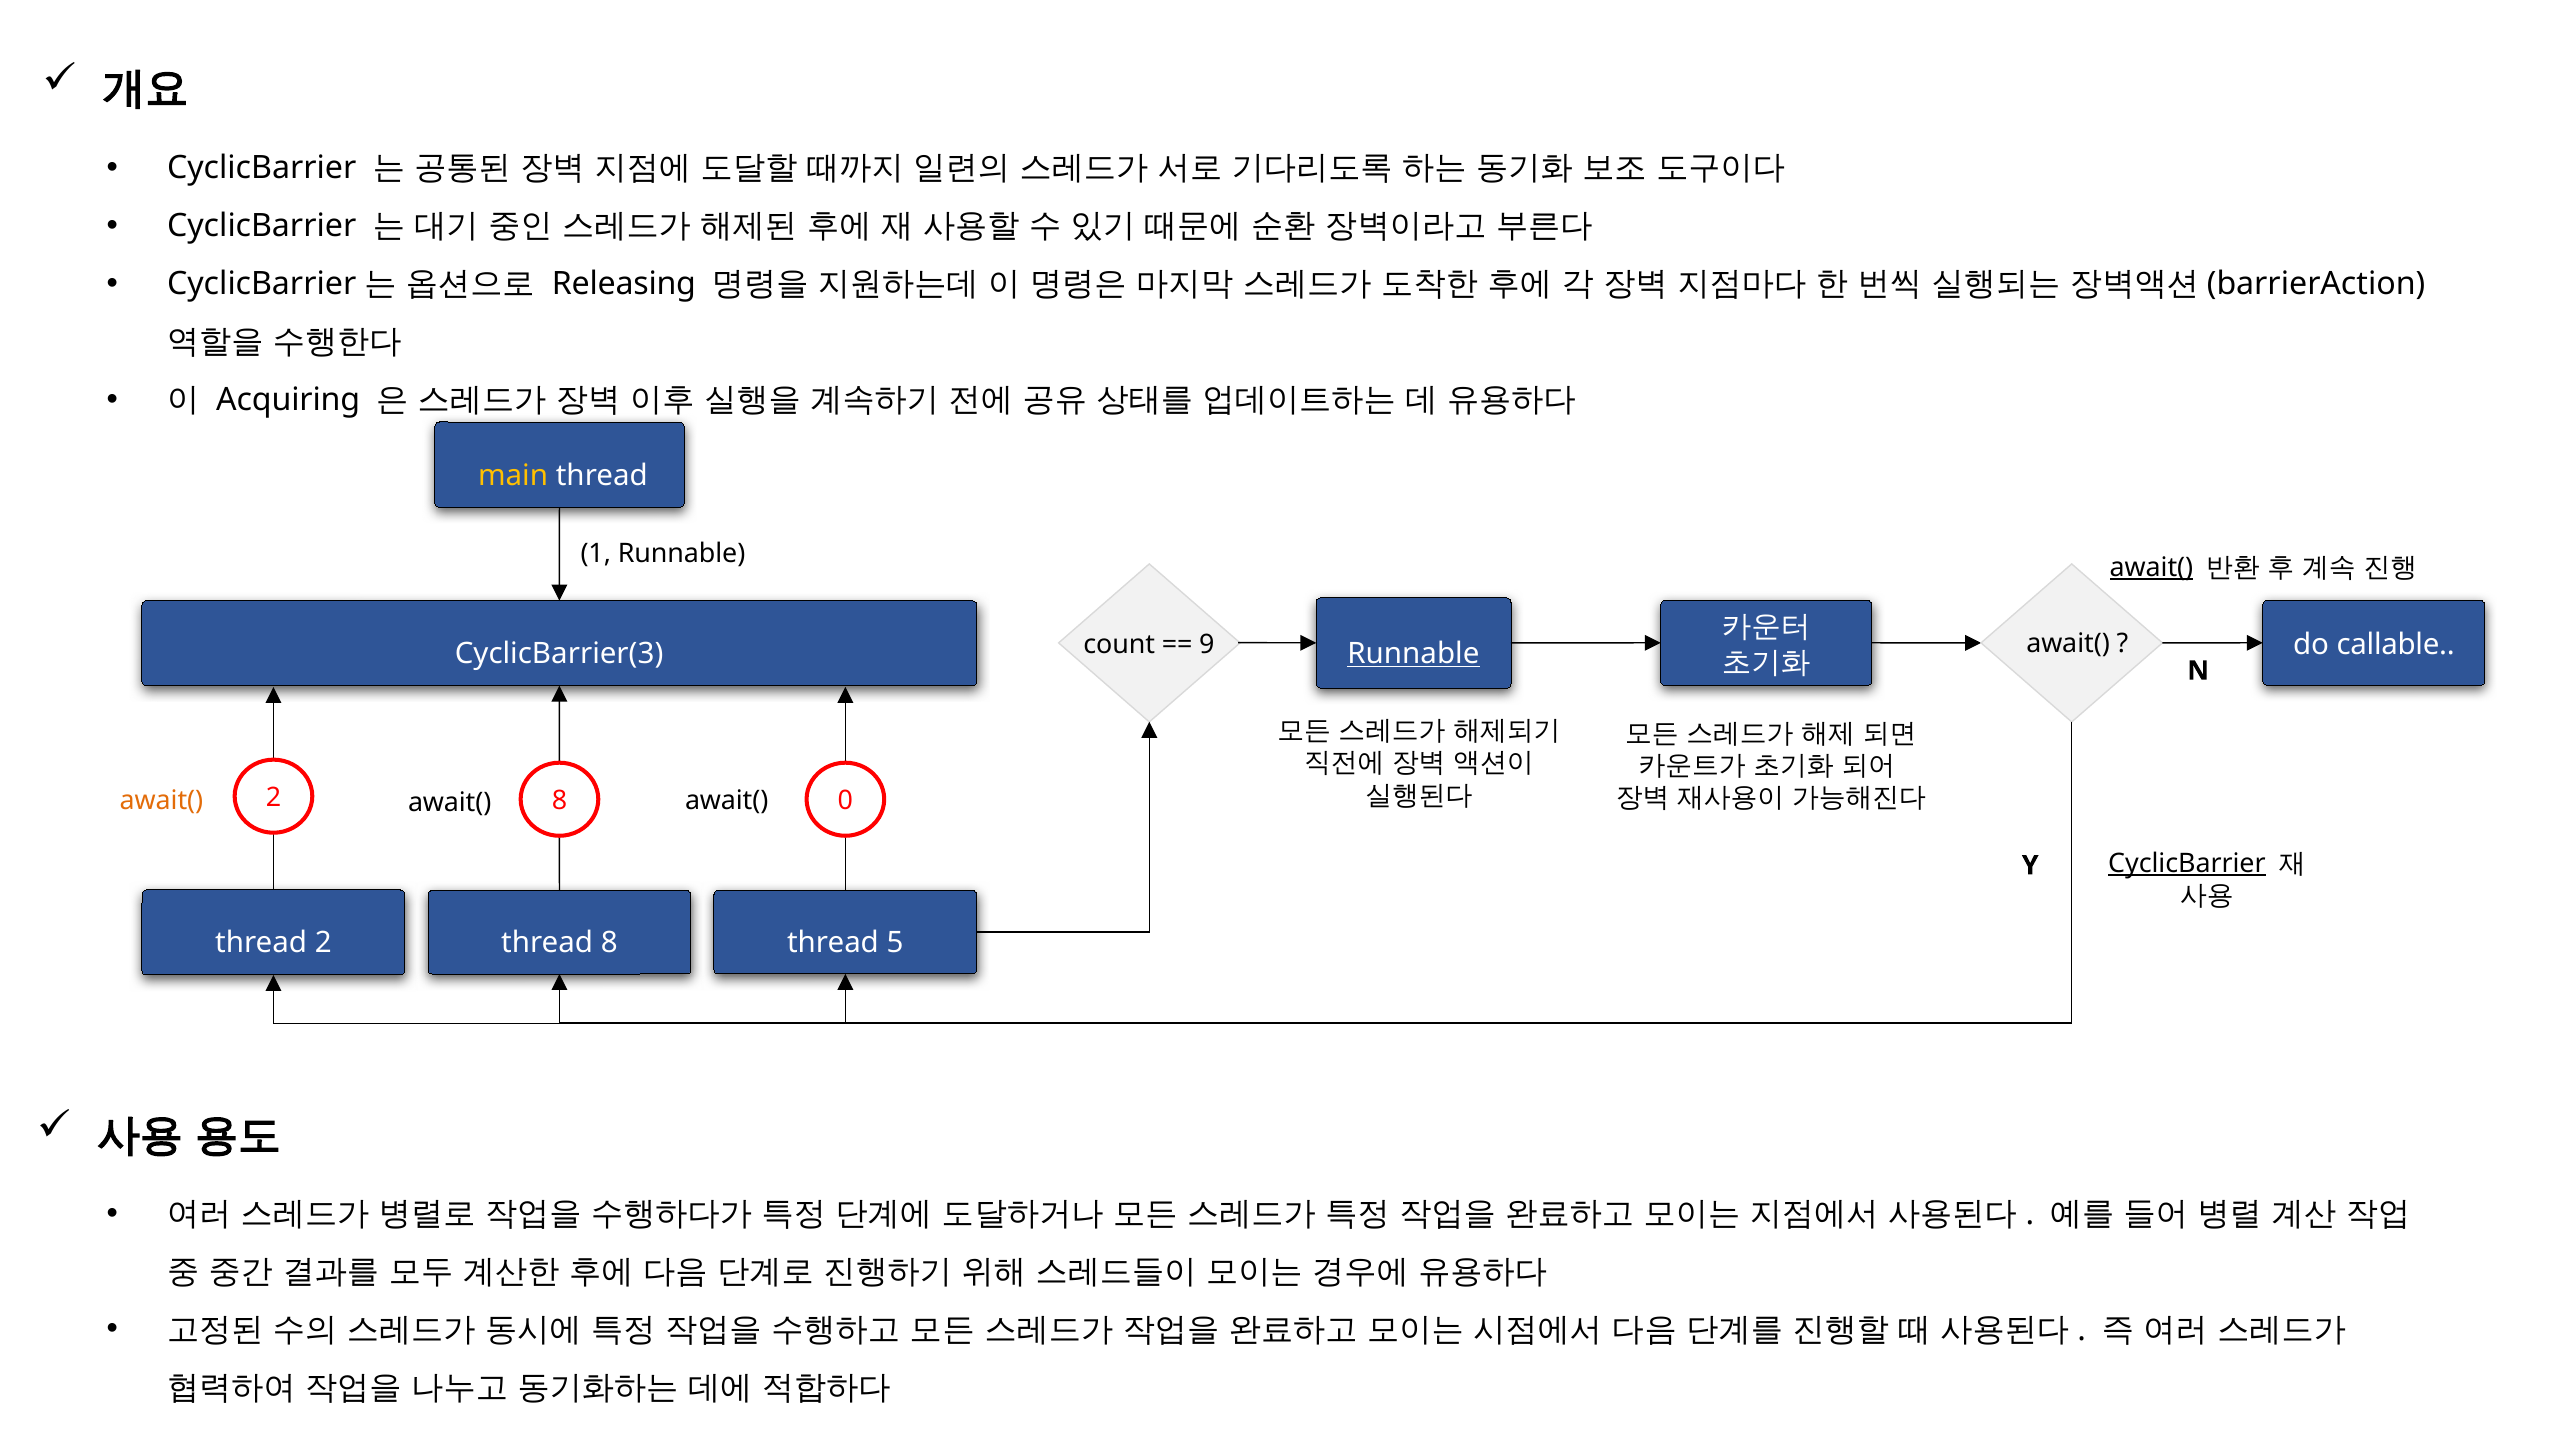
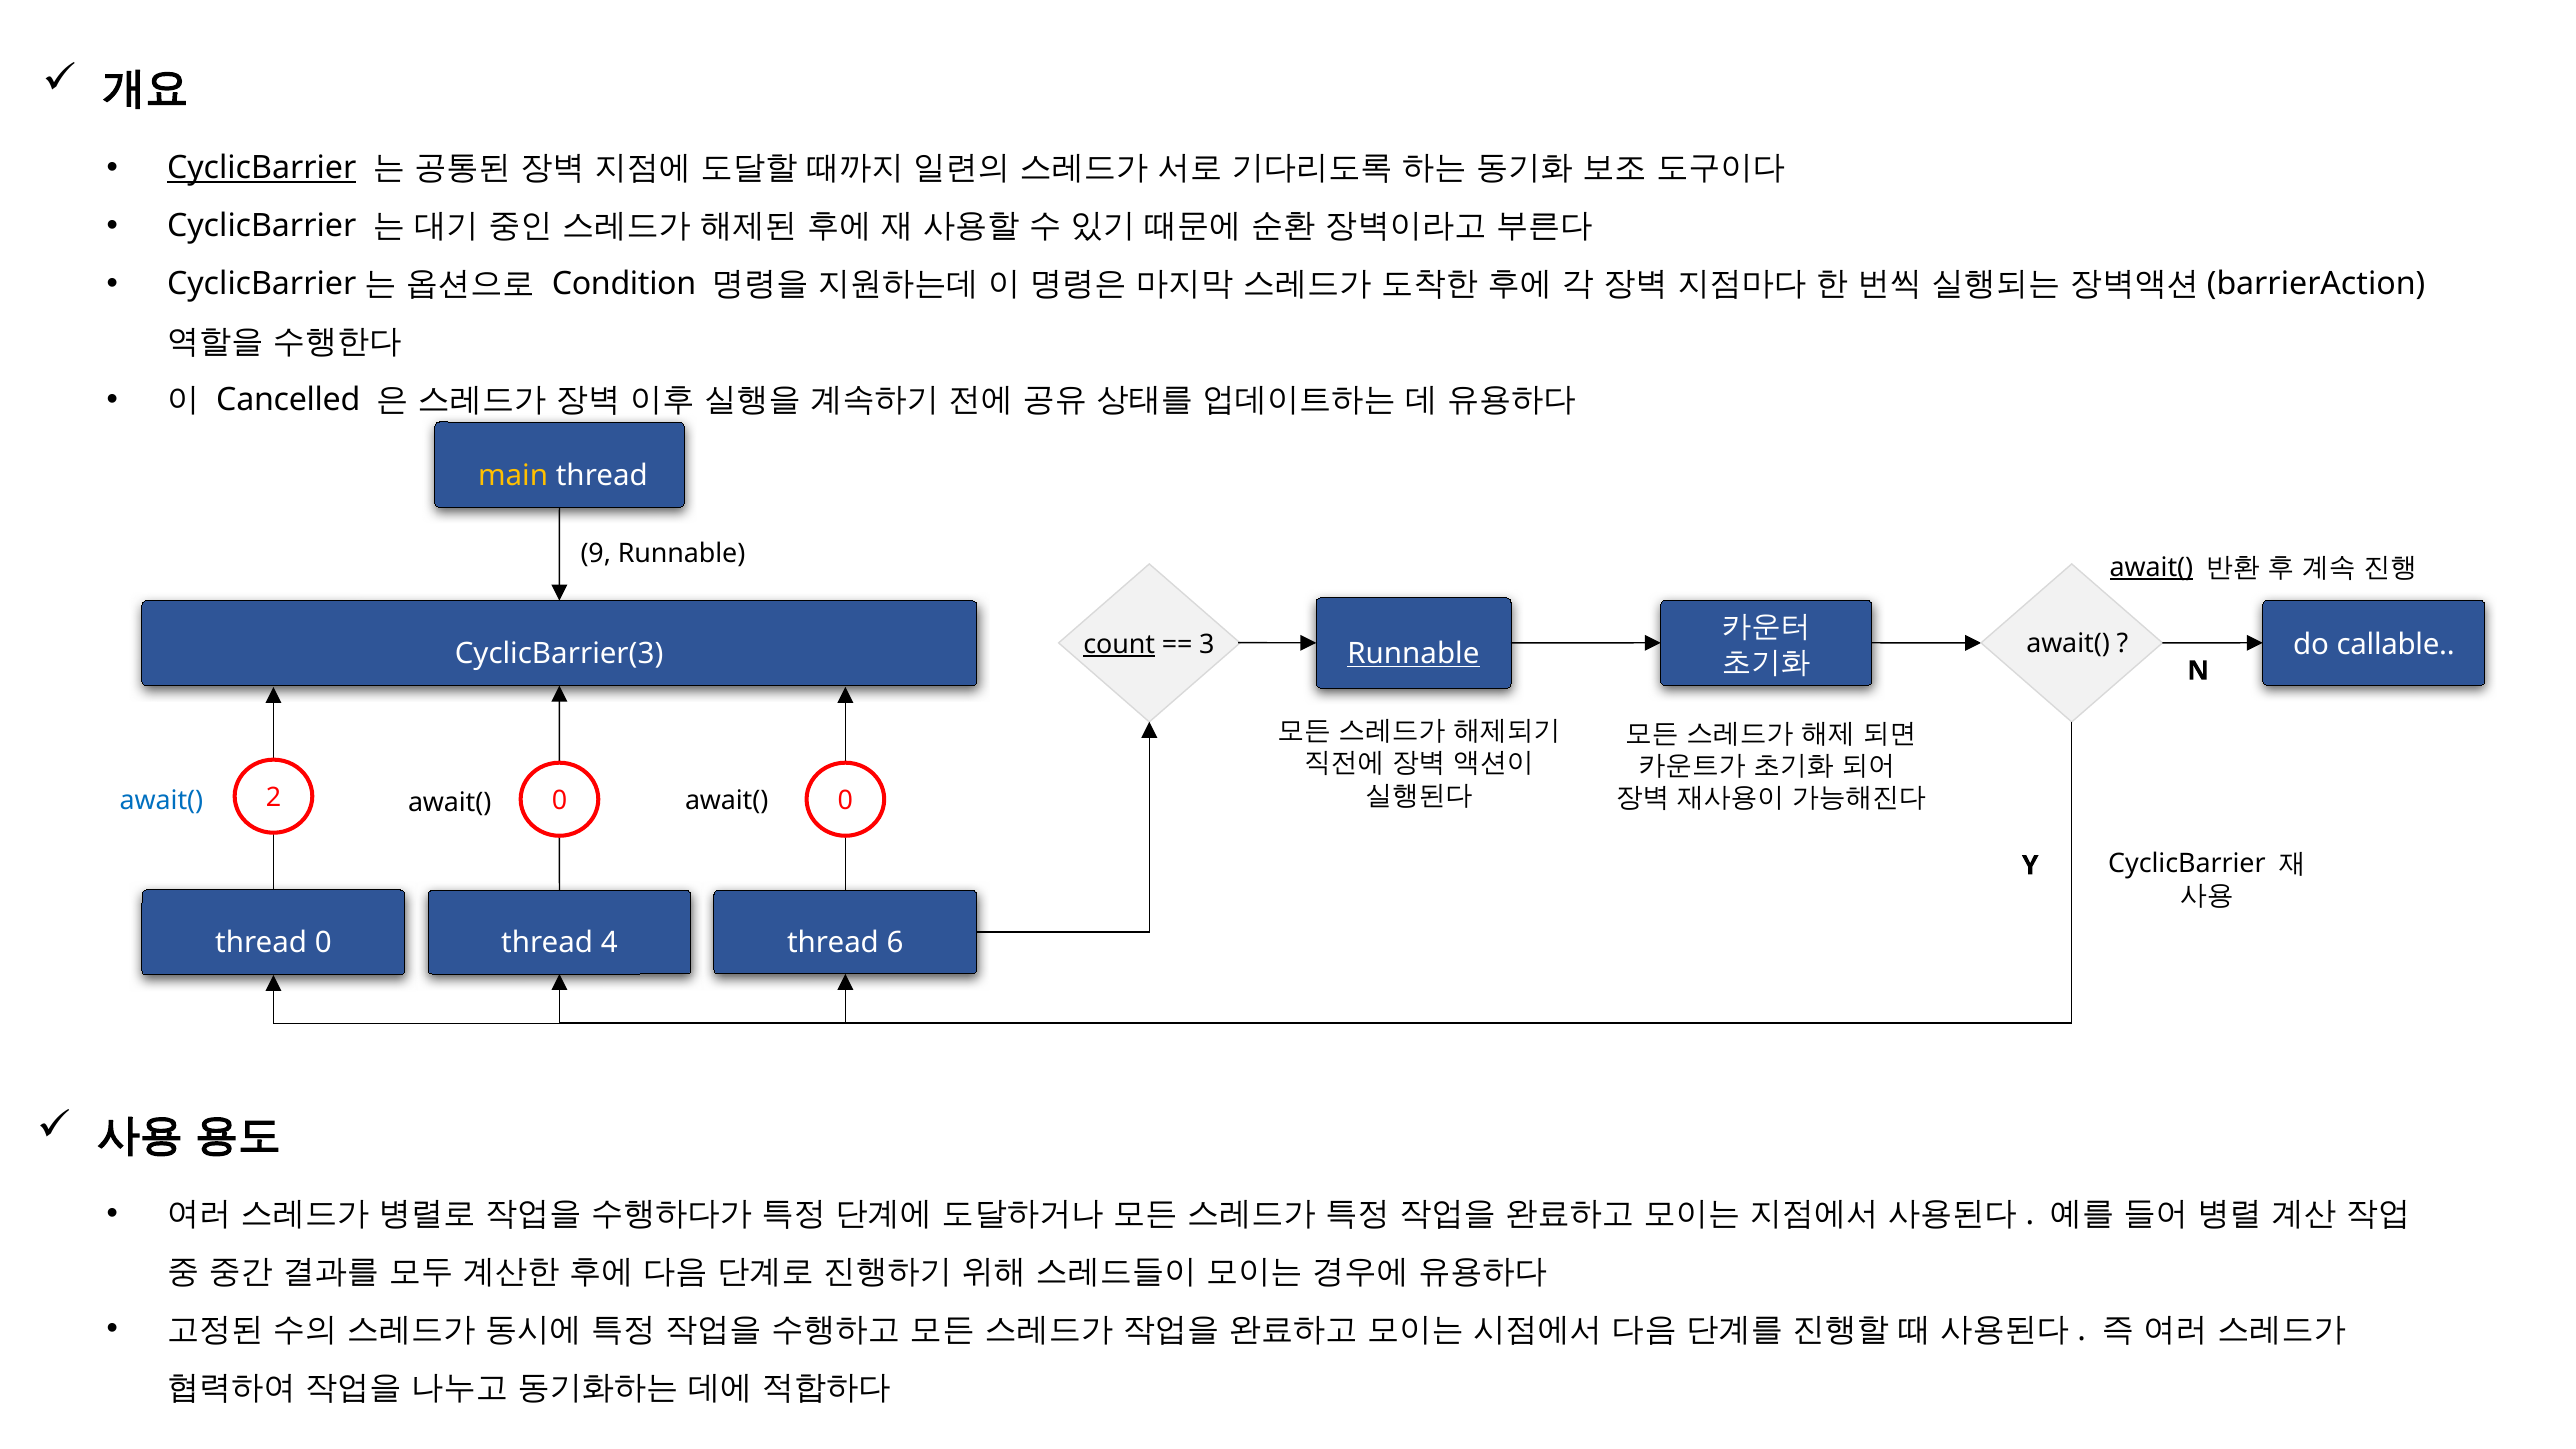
CyclicBarrier at (262, 168) underline: none -> present
Releasing: Releasing -> Condition
Acquiring: Acquiring -> Cancelled
1: 1 -> 9
count underline: none -> present
9: 9 -> 3
2 8: 8 -> 0
await( at (161, 801) colour: orange -> blue
CyclicBarrier at (2187, 863) underline: present -> none
thread 2: 2 -> 0
thread 8: 8 -> 4
5: 5 -> 6
